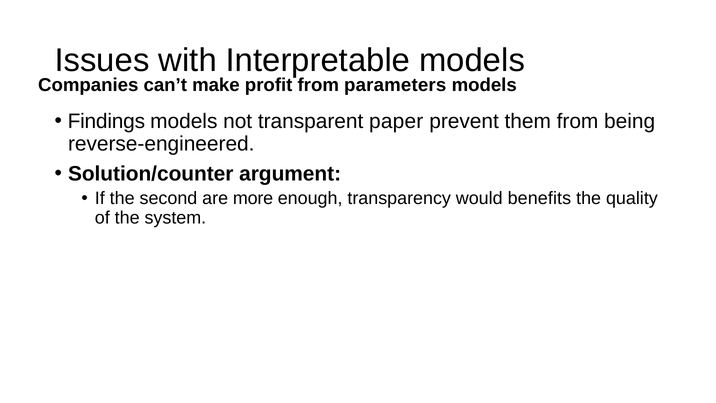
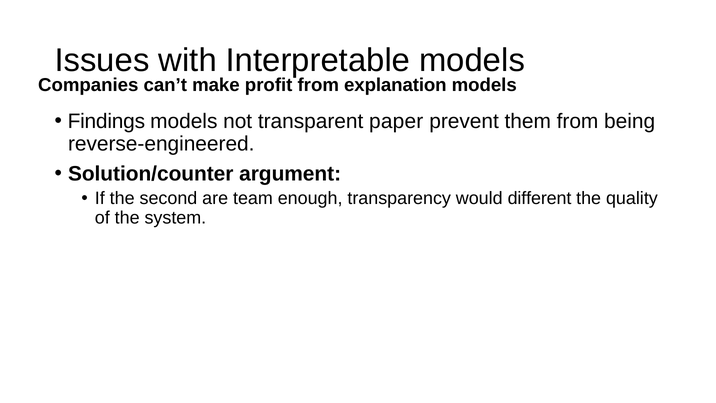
parameters: parameters -> explanation
more: more -> team
benefits: benefits -> different
